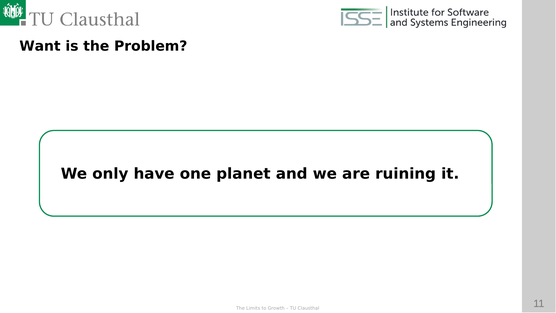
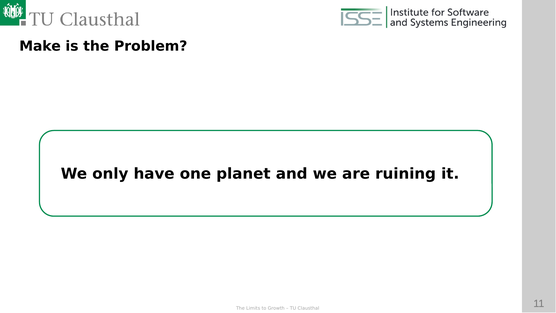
Want: Want -> Make
